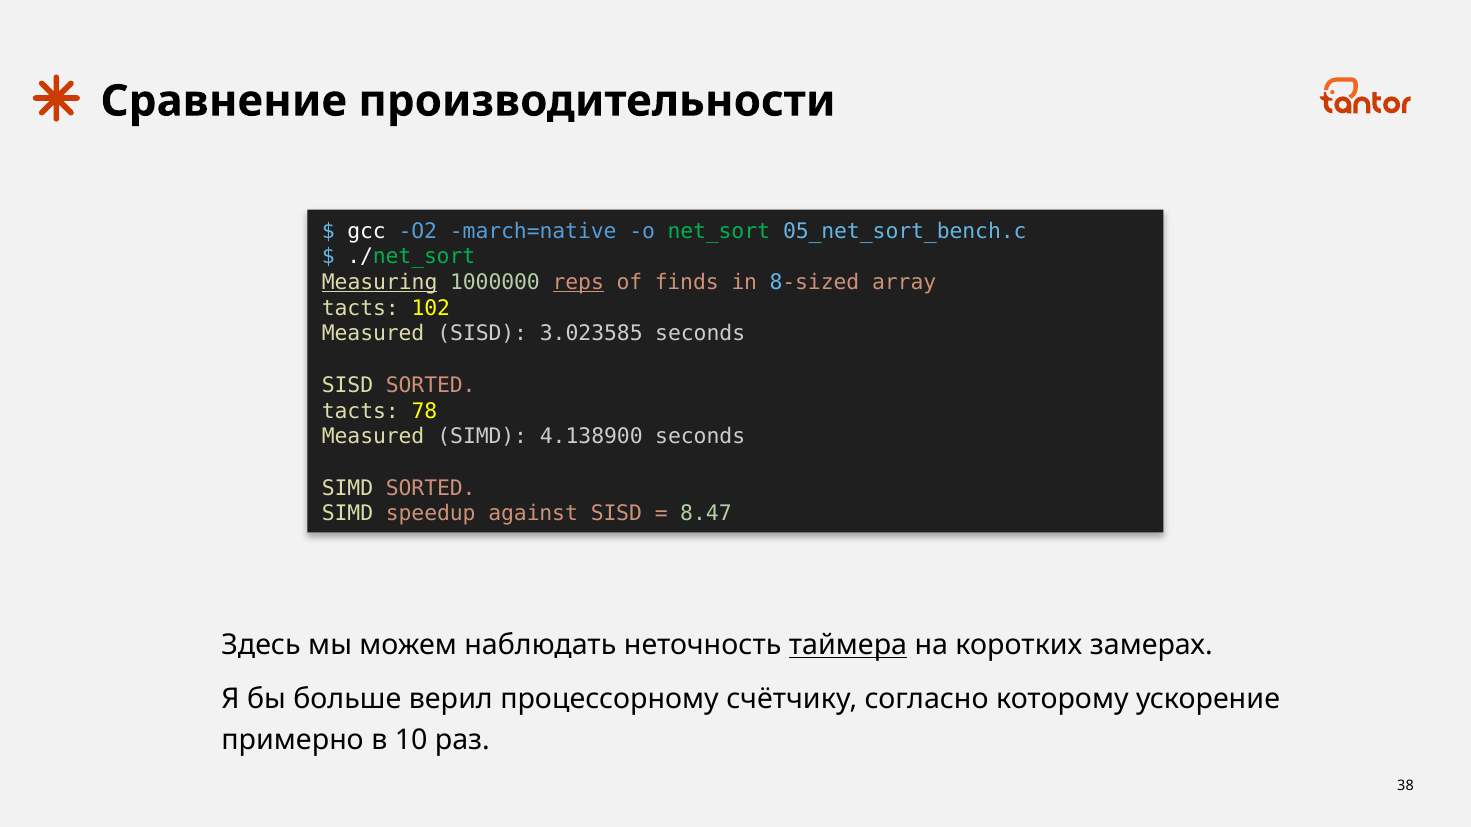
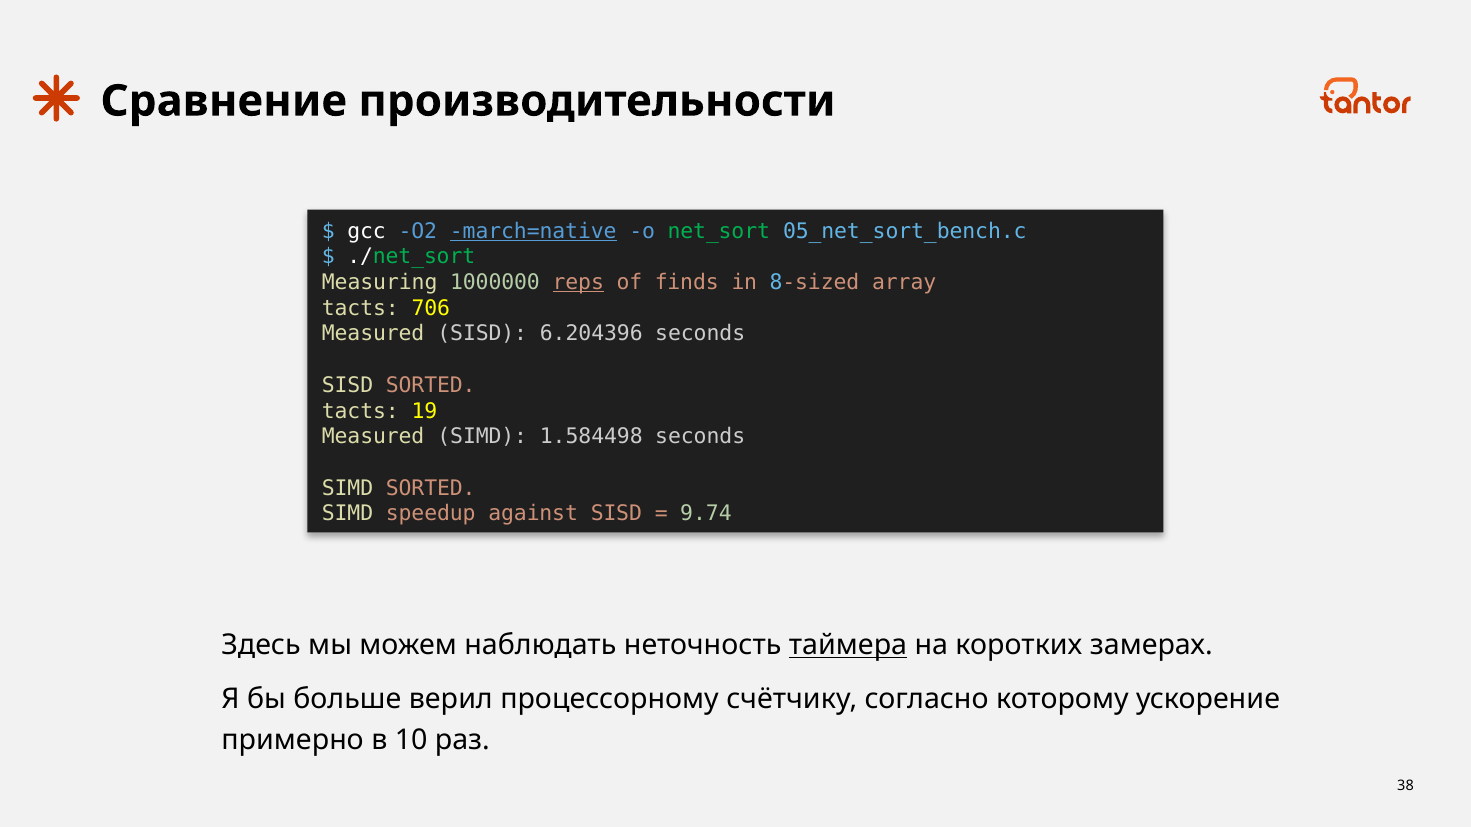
march=native underline: none -> present
Measuring underline: present -> none
102: 102 -> 706
3.023585: 3.023585 -> 6.204396
78: 78 -> 19
4.138900: 4.138900 -> 1.584498
8.47: 8.47 -> 9.74
